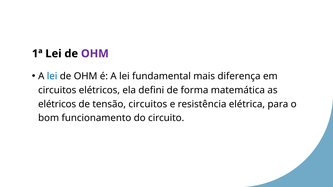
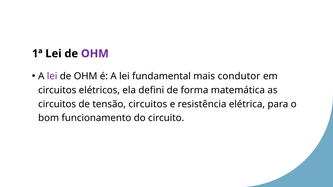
lei at (52, 76) colour: blue -> purple
diferença: diferença -> condutor
elétricos at (57, 104): elétricos -> circuitos
